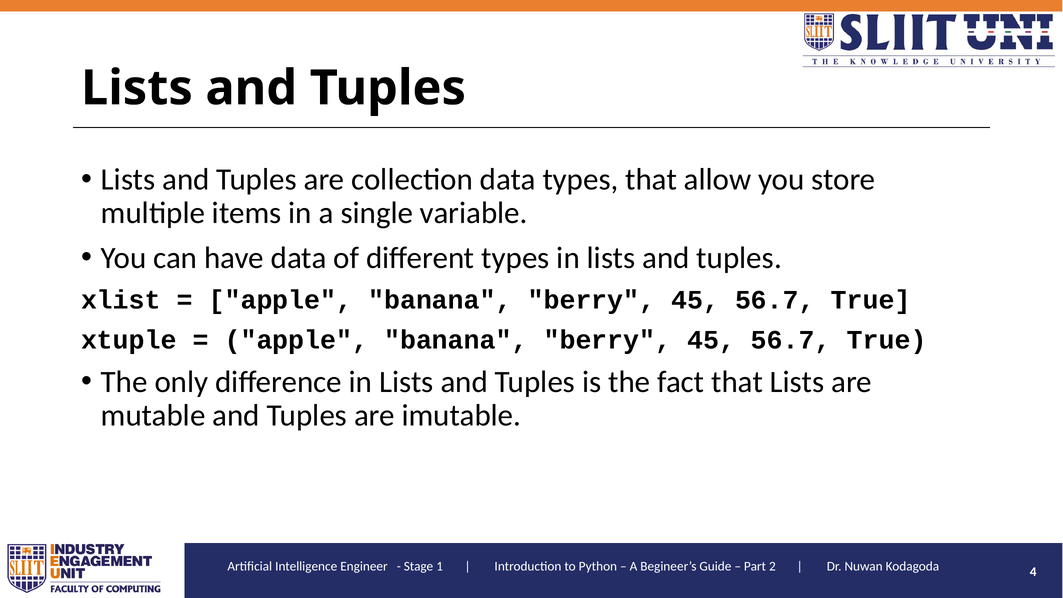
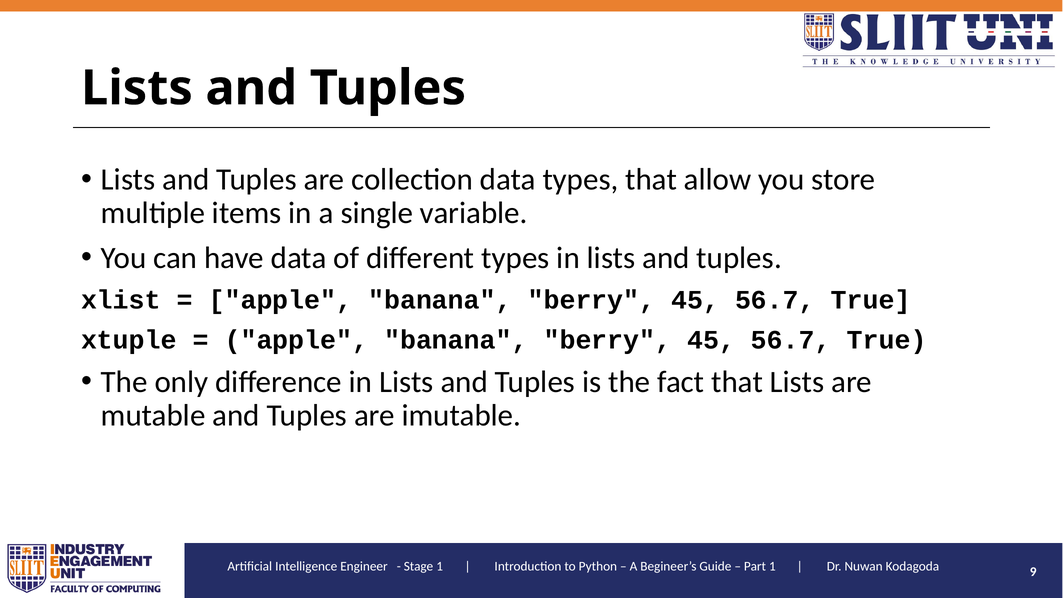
2 at (772, 566): 2 -> 1
4: 4 -> 9
